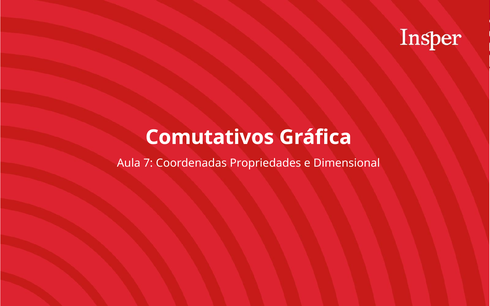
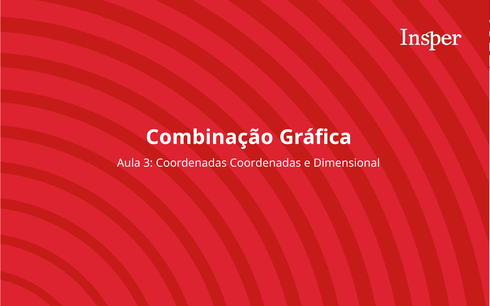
Comutativos: Comutativos -> Combinação
7: 7 -> 3
Coordenadas Propriedades: Propriedades -> Coordenadas
